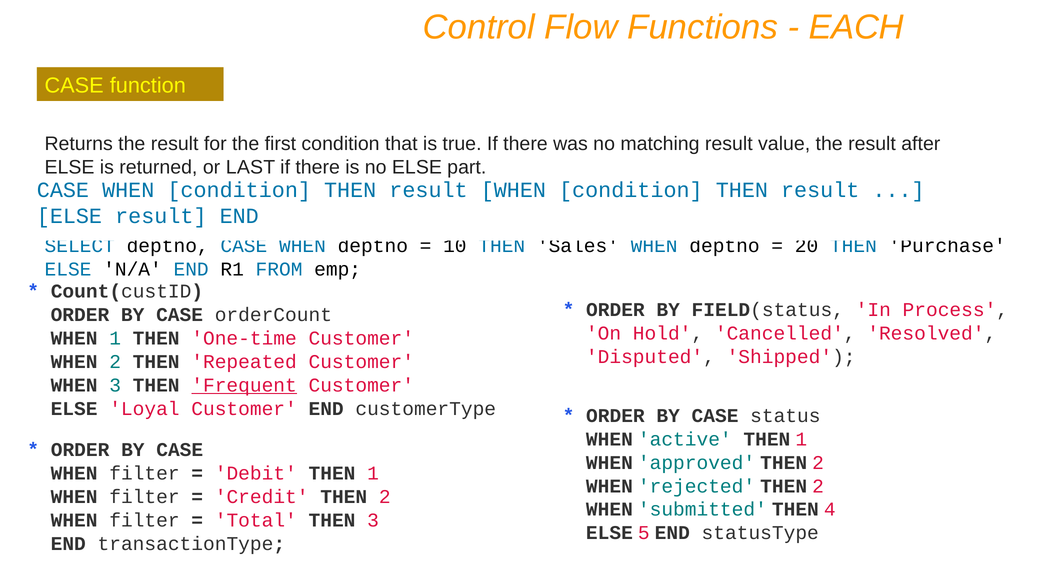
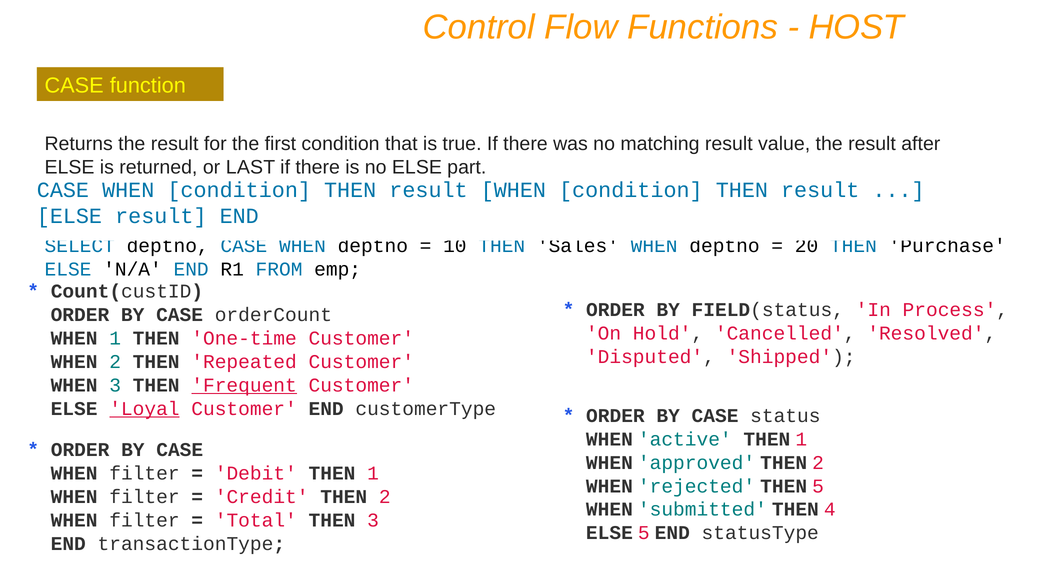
EACH: EACH -> HOST
Loyal underline: none -> present
rejected THEN 2: 2 -> 5
